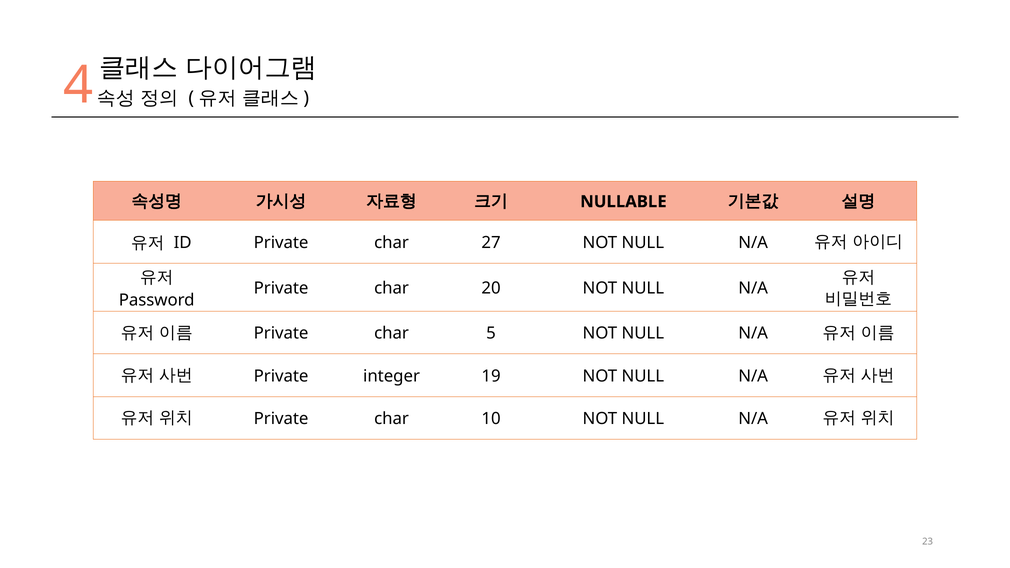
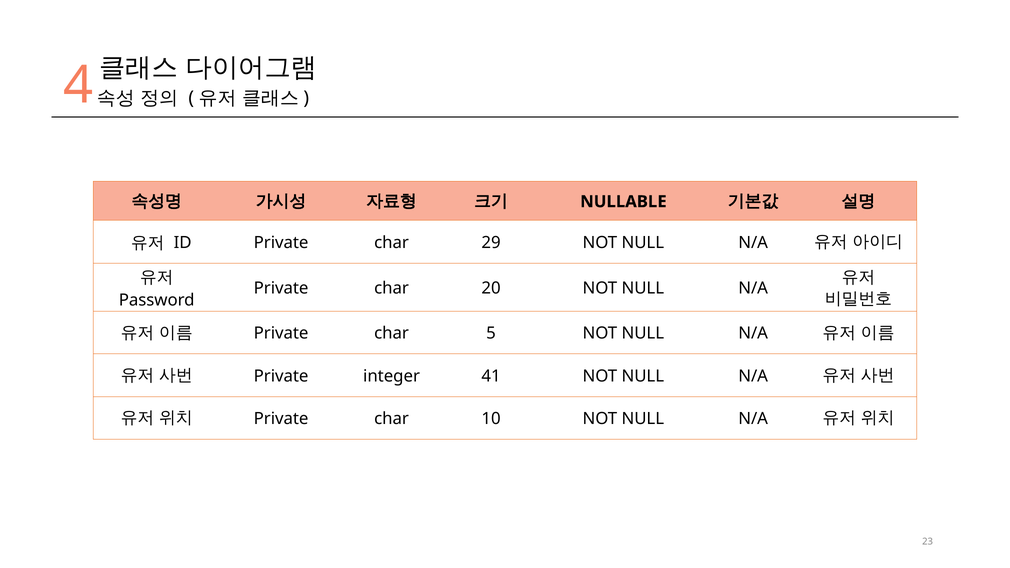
27: 27 -> 29
19: 19 -> 41
